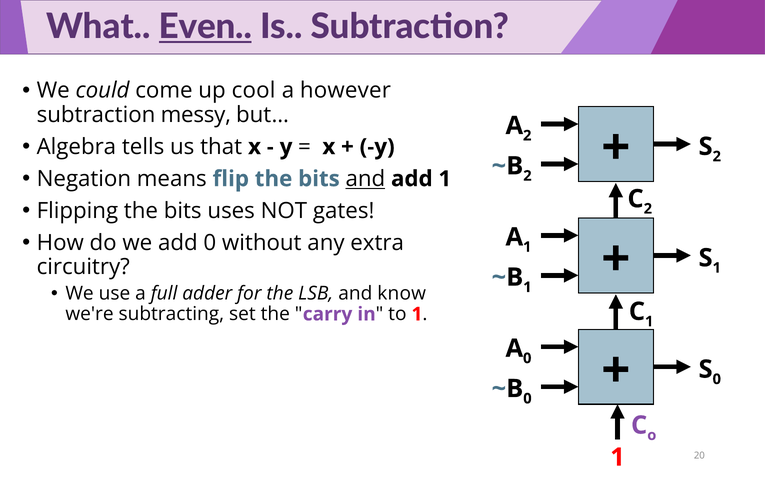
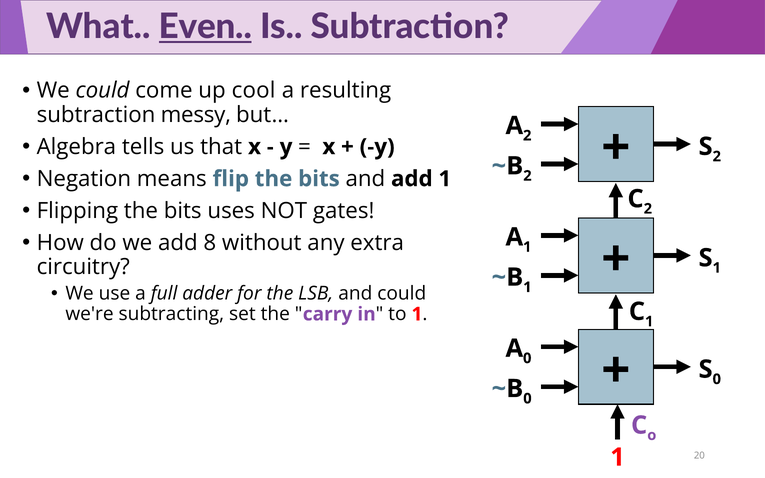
however: however -> resulting
and at (365, 179) underline: present -> none
add 0: 0 -> 8
and know: know -> could
